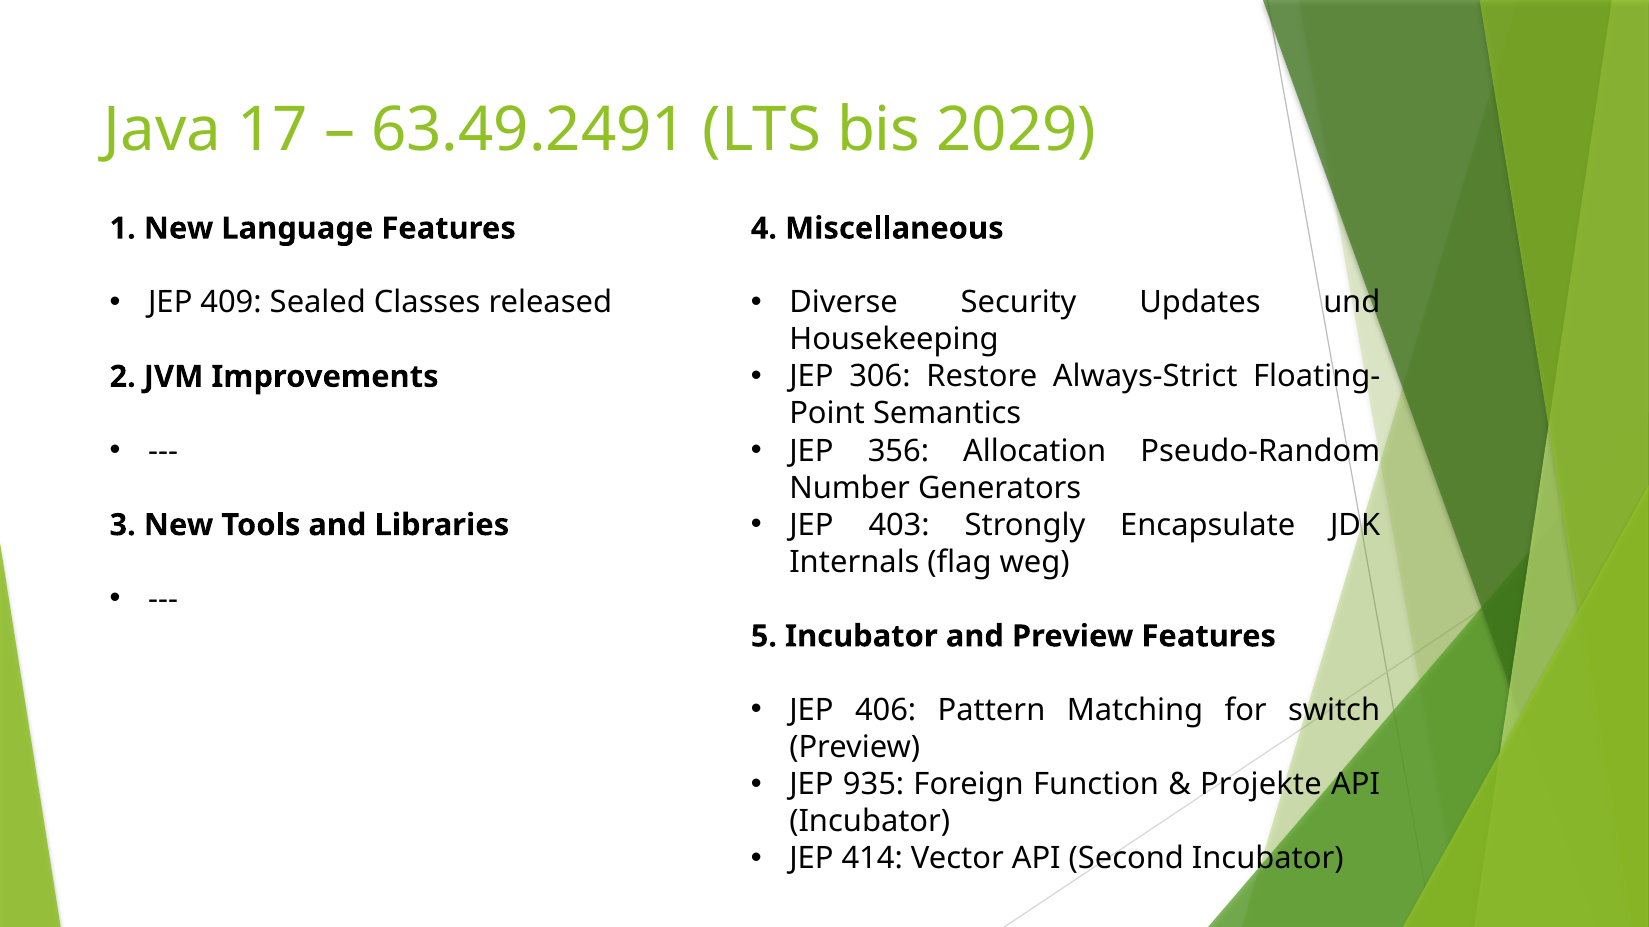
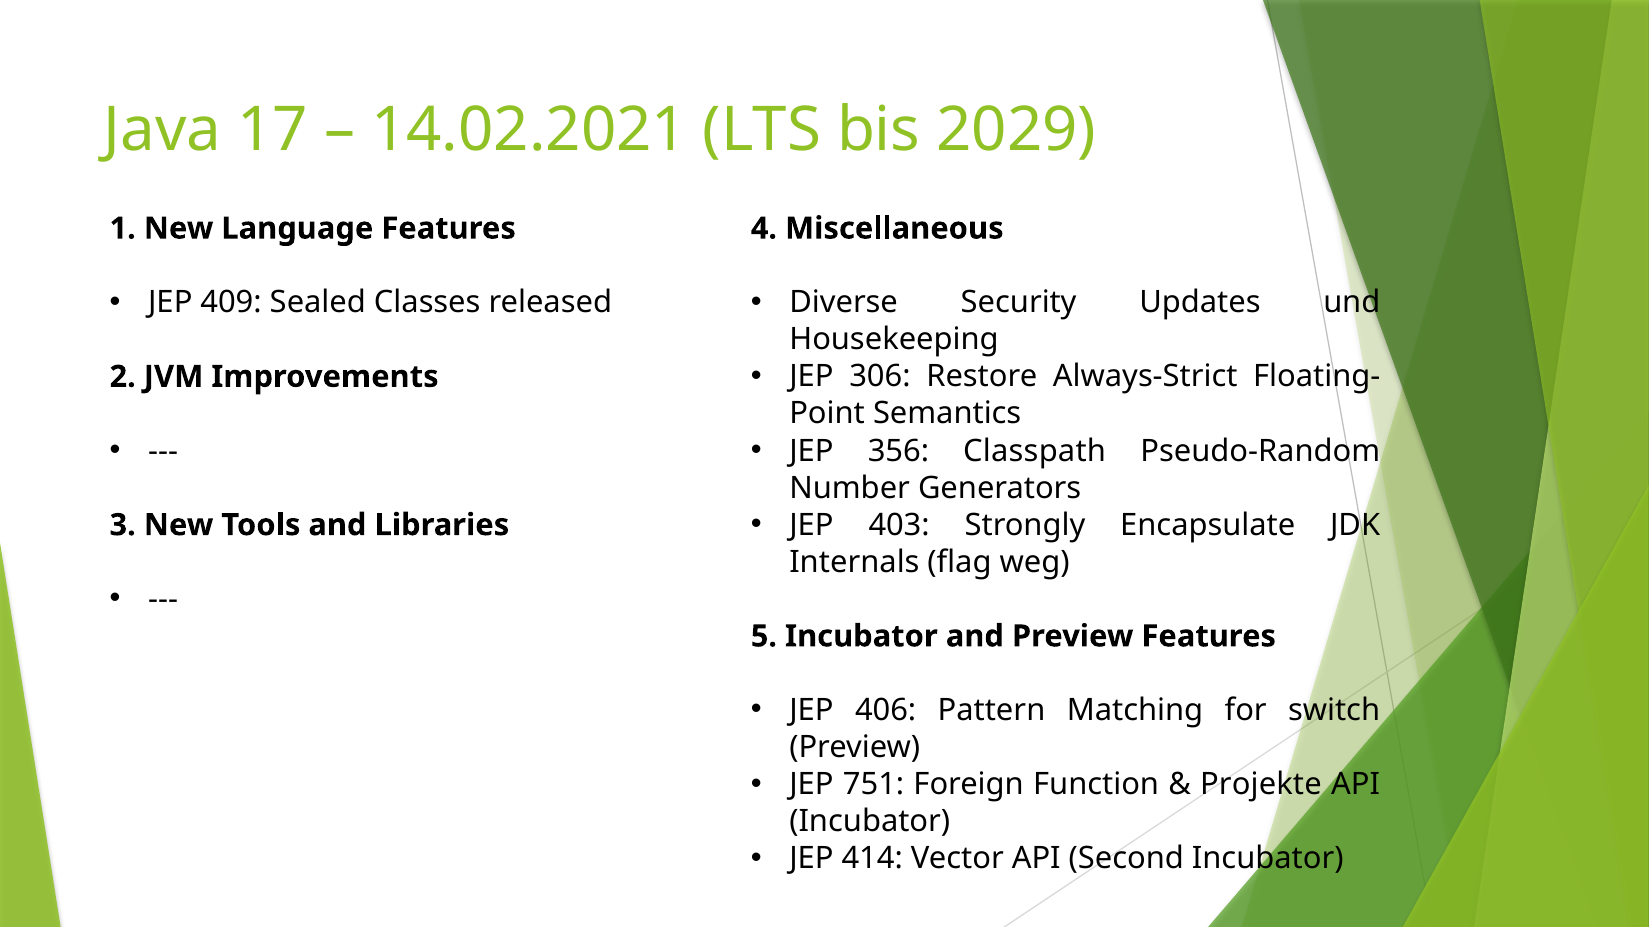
63.49.2491: 63.49.2491 -> 14.02.2021
Allocation: Allocation -> Classpath
935: 935 -> 751
